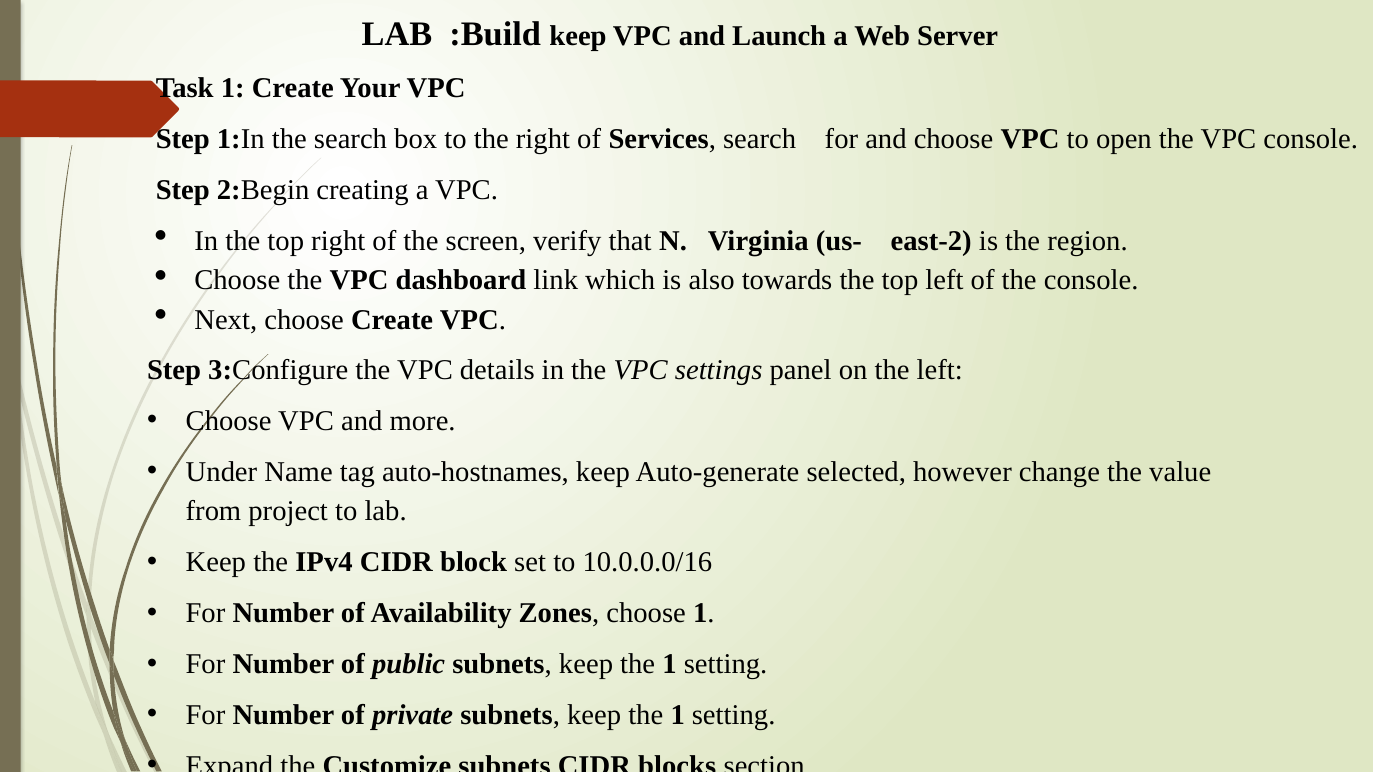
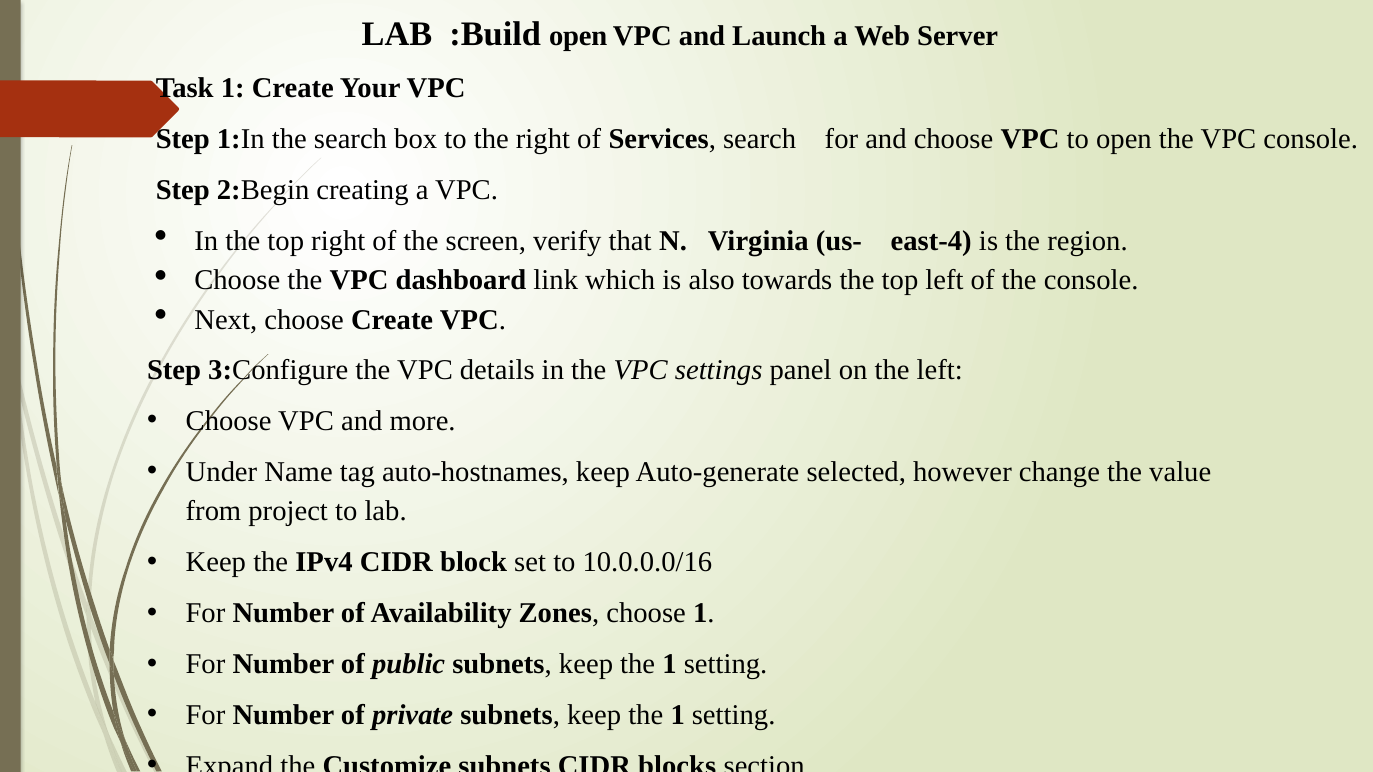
:Build keep: keep -> open
east-2: east-2 -> east-4
